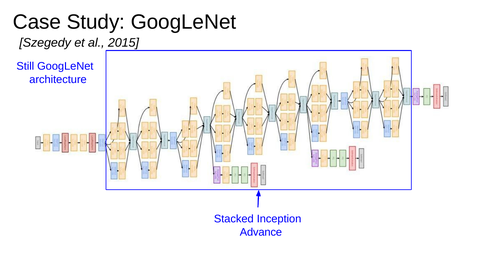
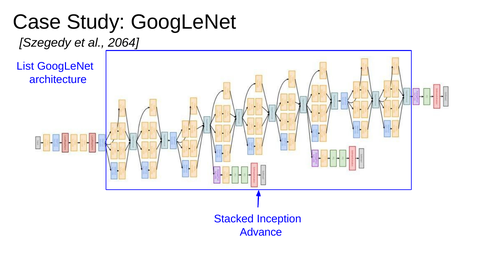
2015: 2015 -> 2064
Still: Still -> List
